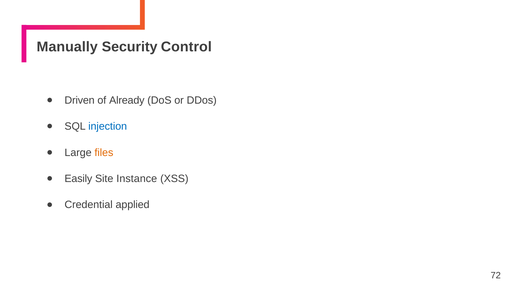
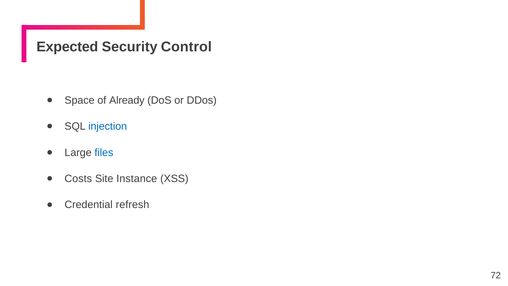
Manually: Manually -> Expected
Driven: Driven -> Space
files colour: orange -> blue
Easily: Easily -> Costs
applied: applied -> refresh
